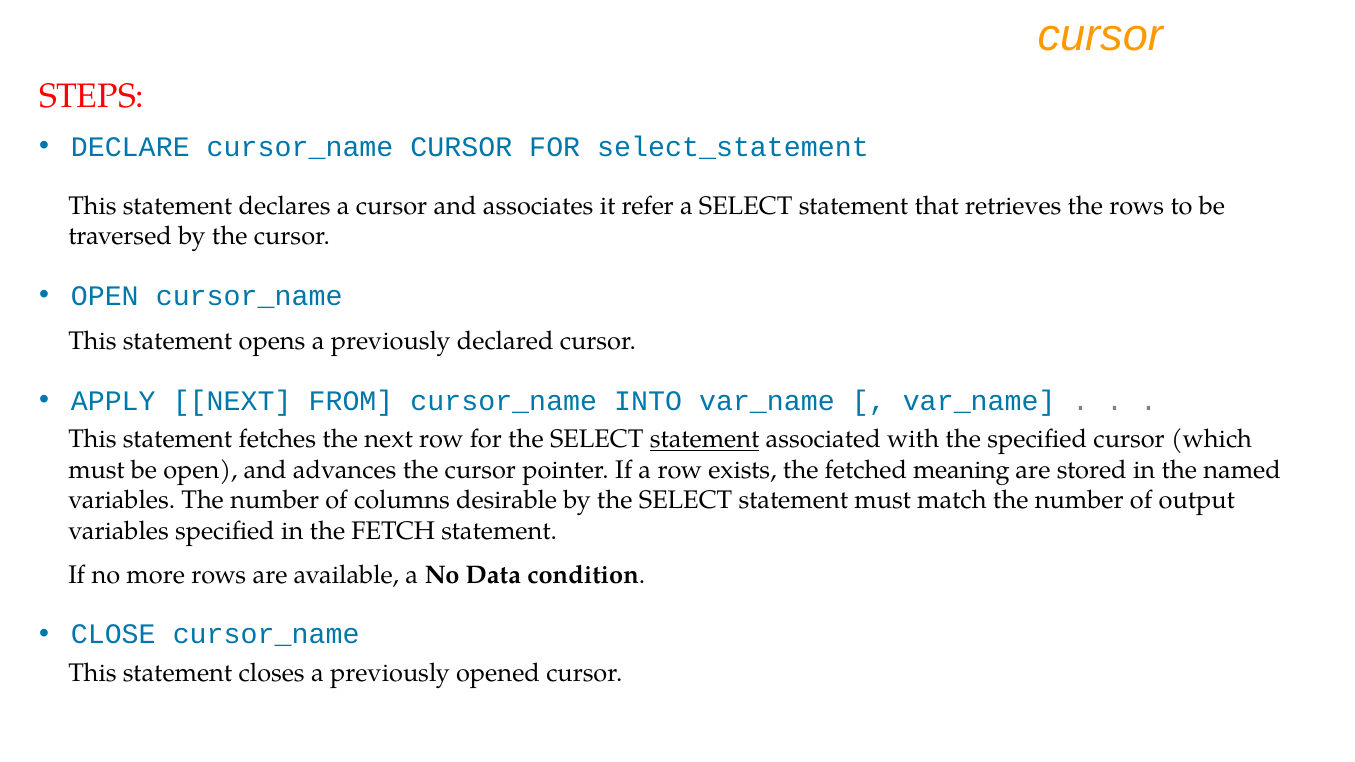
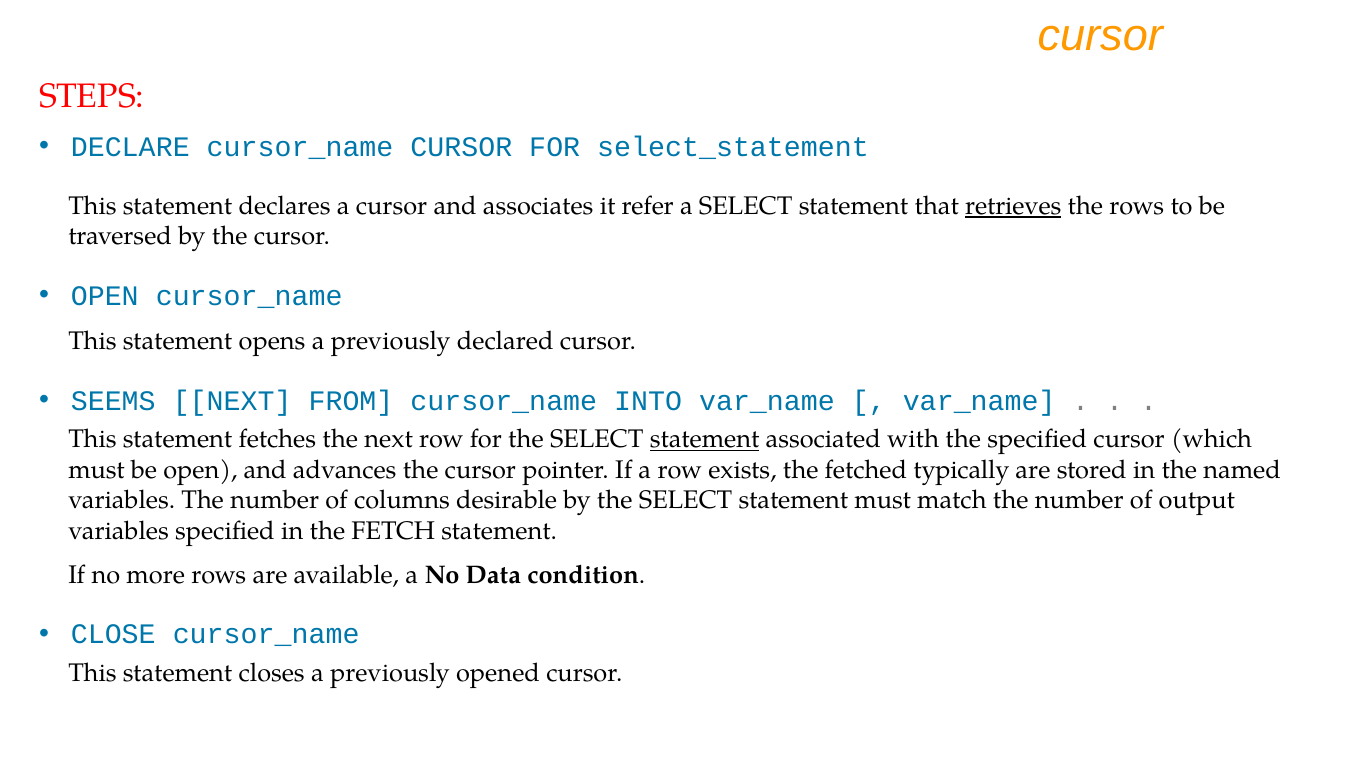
retrieves underline: none -> present
APPLY: APPLY -> SEEMS
meaning: meaning -> typically
